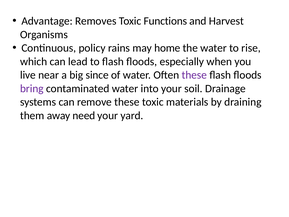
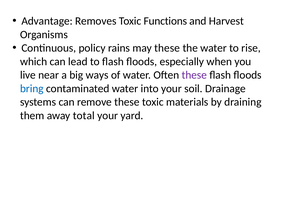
may home: home -> these
since: since -> ways
bring colour: purple -> blue
need: need -> total
